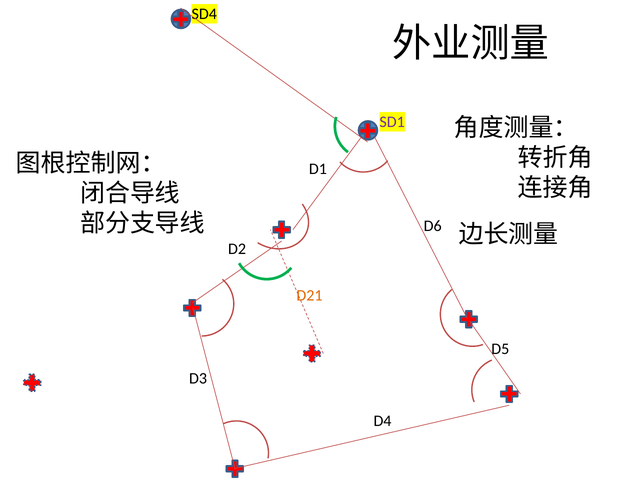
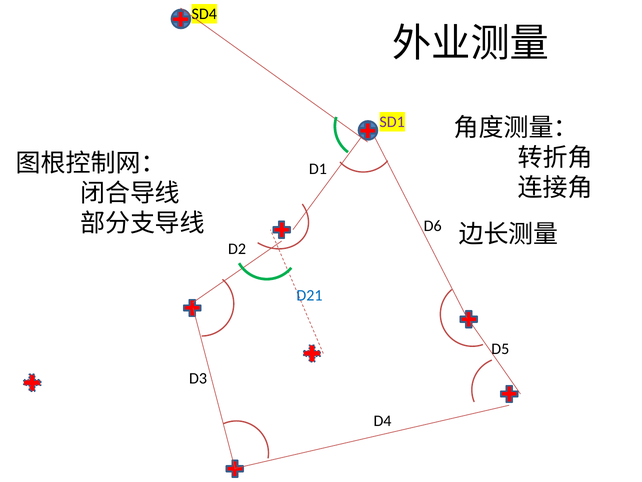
D21 colour: orange -> blue
